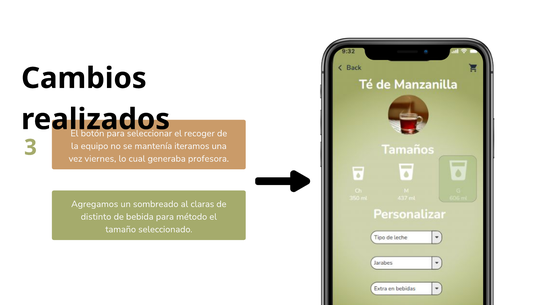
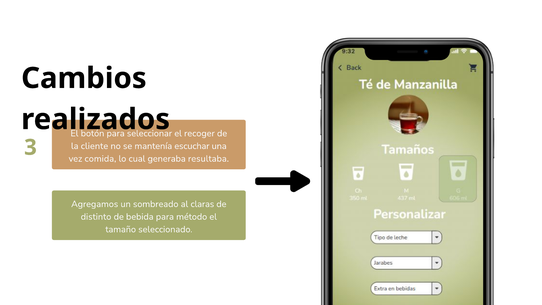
equipo: equipo -> cliente
iteramos: iteramos -> escuchar
viernes: viernes -> comida
profesora: profesora -> resultaba
